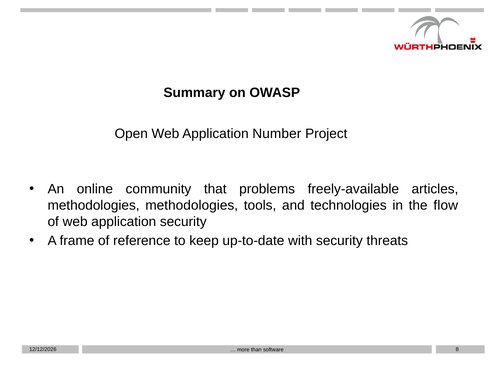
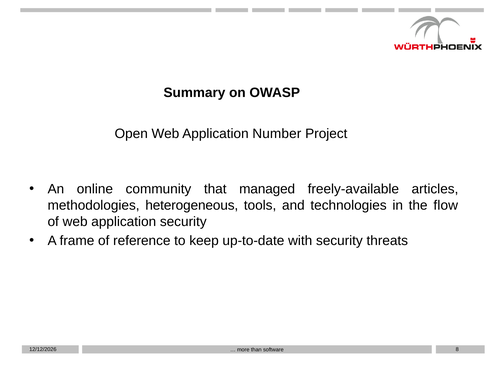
problems: problems -> managed
methodologies methodologies: methodologies -> heterogeneous
